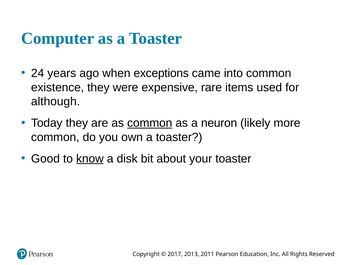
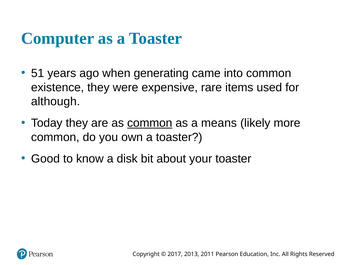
24: 24 -> 51
exceptions: exceptions -> generating
neuron: neuron -> means
know underline: present -> none
